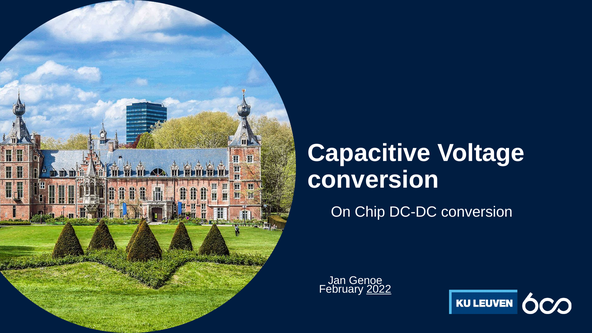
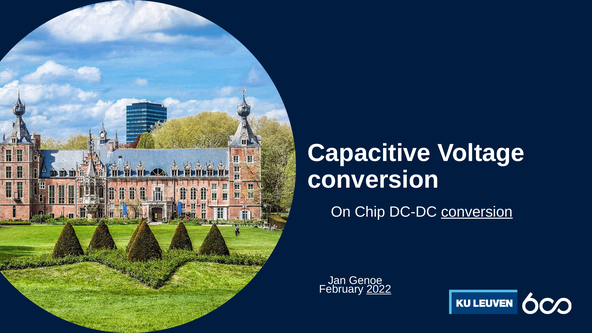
conversion at (477, 212) underline: none -> present
